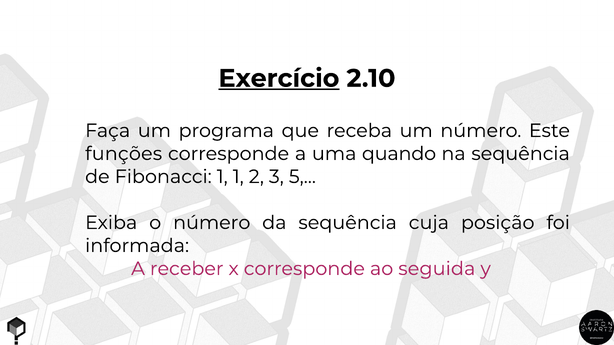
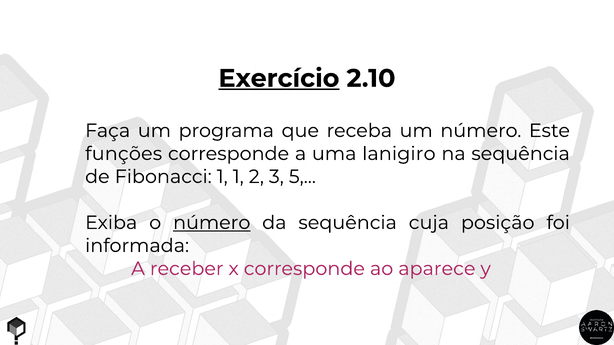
quando: quando -> lanigiro
número at (212, 223) underline: none -> present
seguida: seguida -> aparece
